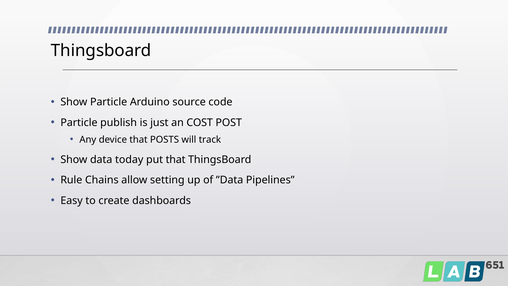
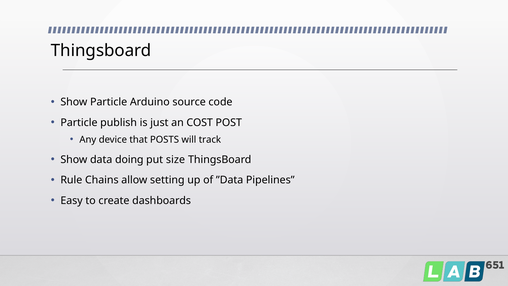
today: today -> doing
put that: that -> size
